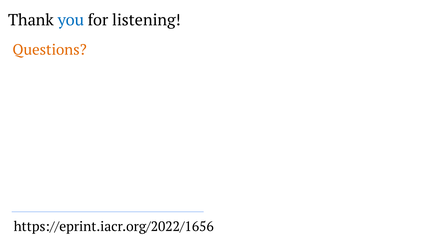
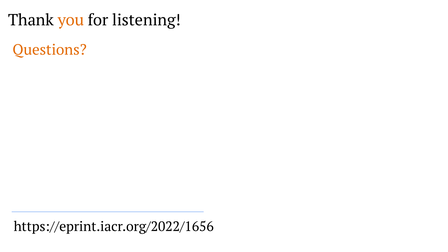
you colour: blue -> orange
